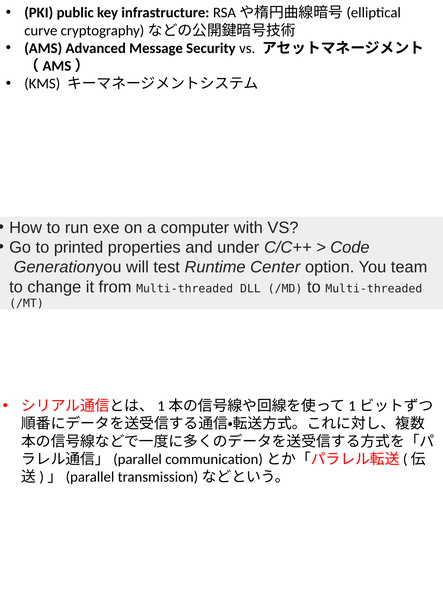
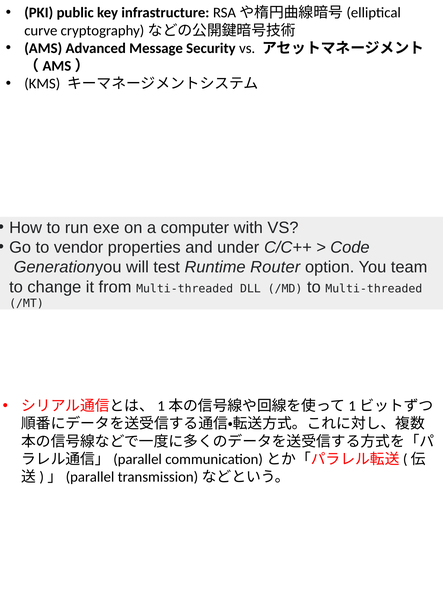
printed: printed -> vendor
Center: Center -> Router
